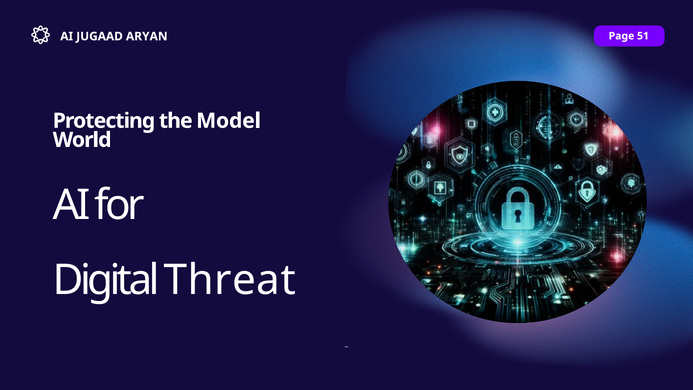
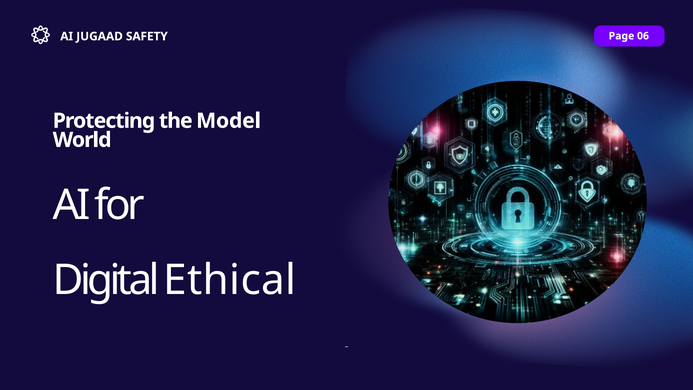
ARYAN: ARYAN -> SAFETY
51: 51 -> 06
Threat: Threat -> Ethical
